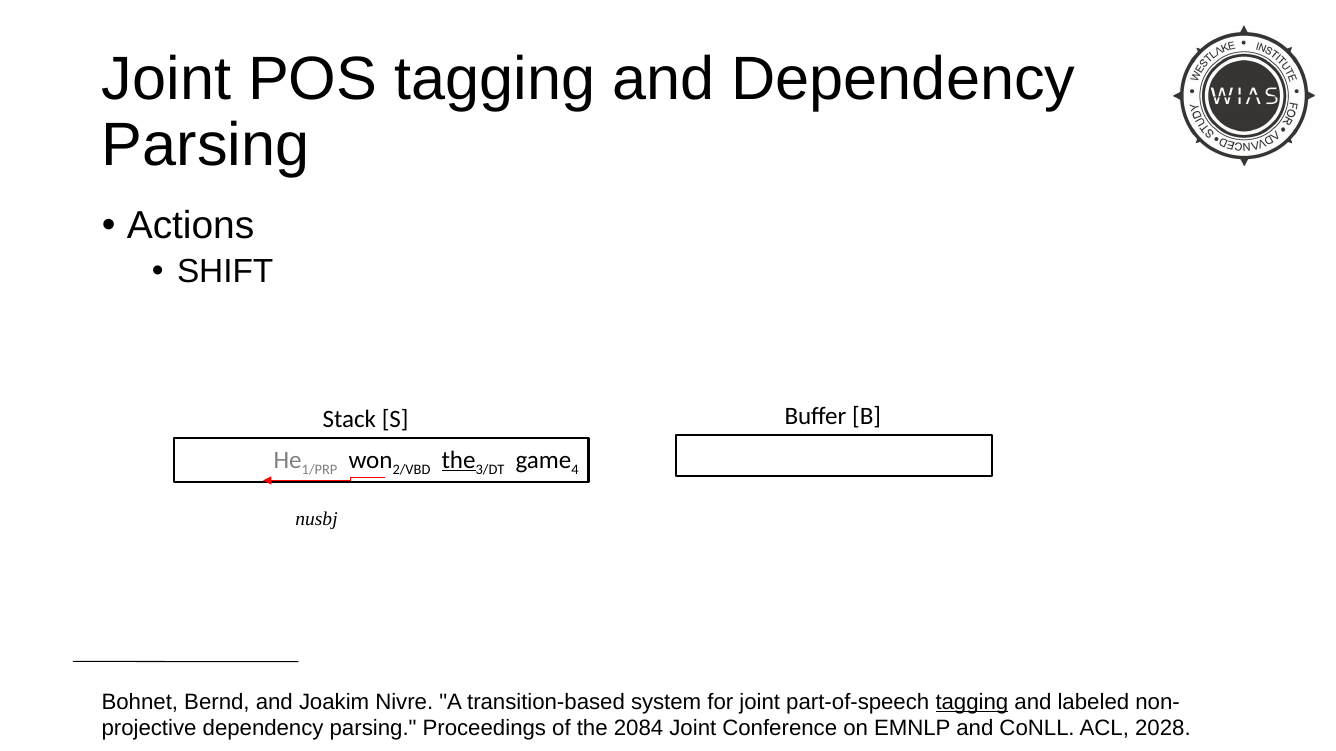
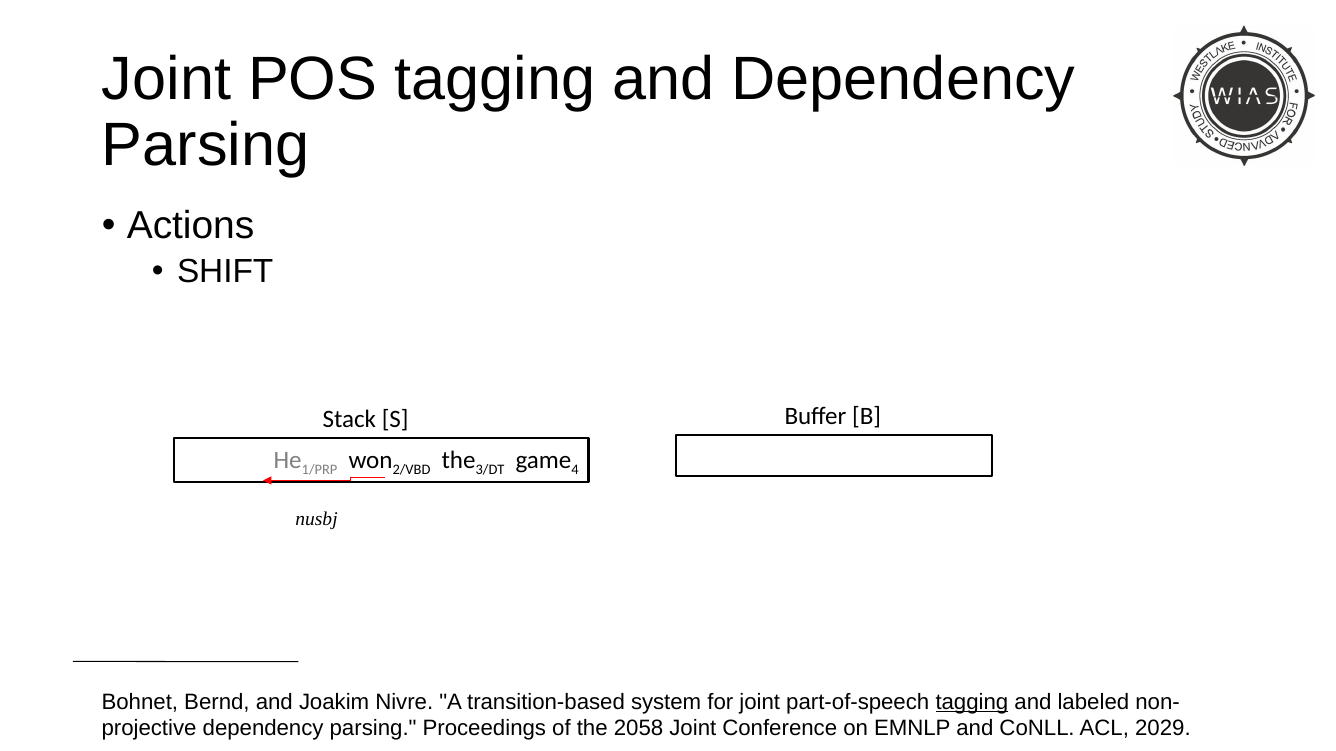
the at (459, 460) underline: present -> none
2084: 2084 -> 2058
2028: 2028 -> 2029
